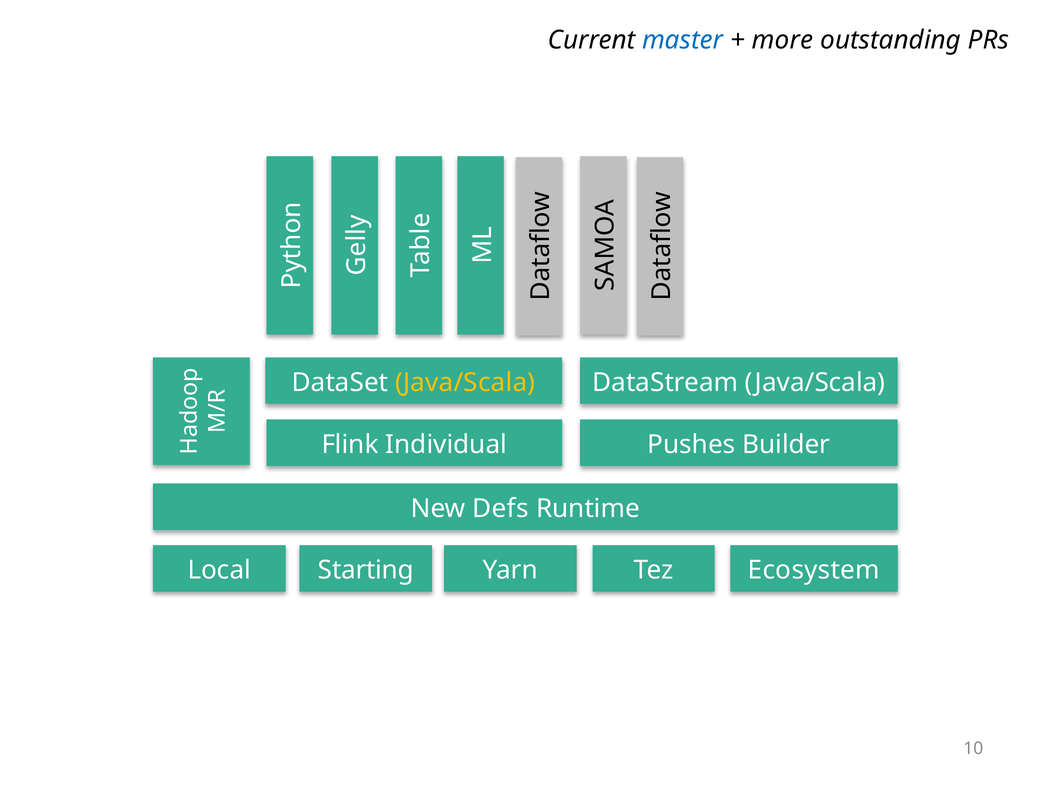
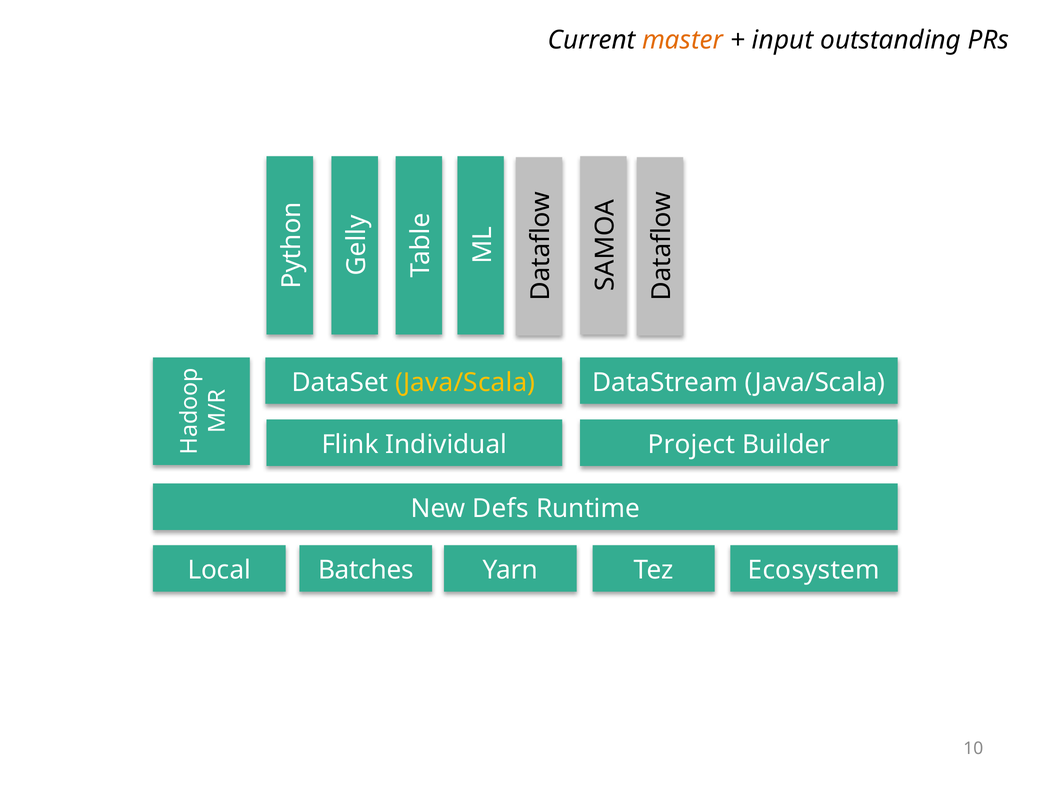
master colour: blue -> orange
more: more -> input
Pushes: Pushes -> Project
Starting: Starting -> Batches
